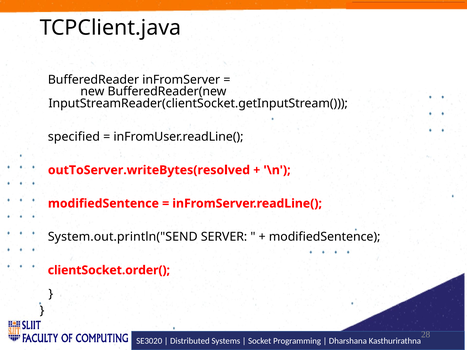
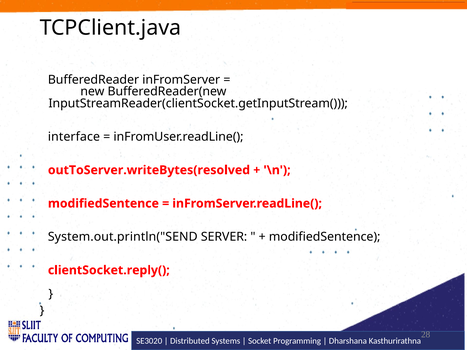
specified: specified -> interface
clientSocket.order(: clientSocket.order( -> clientSocket.reply(
